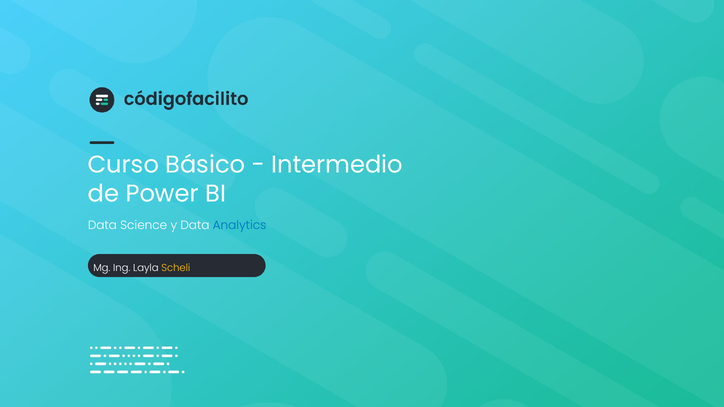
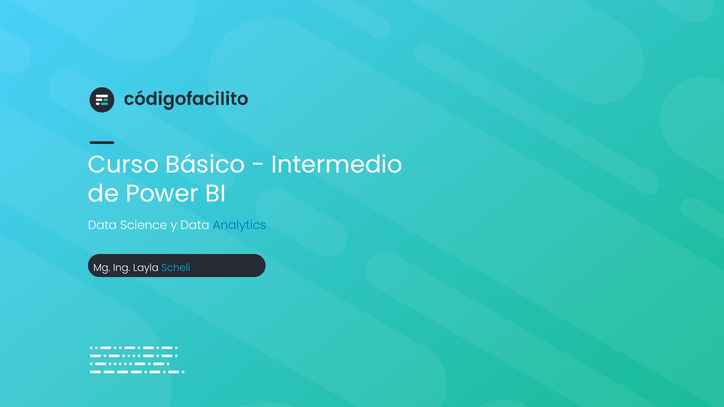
Scheli colour: yellow -> light blue
